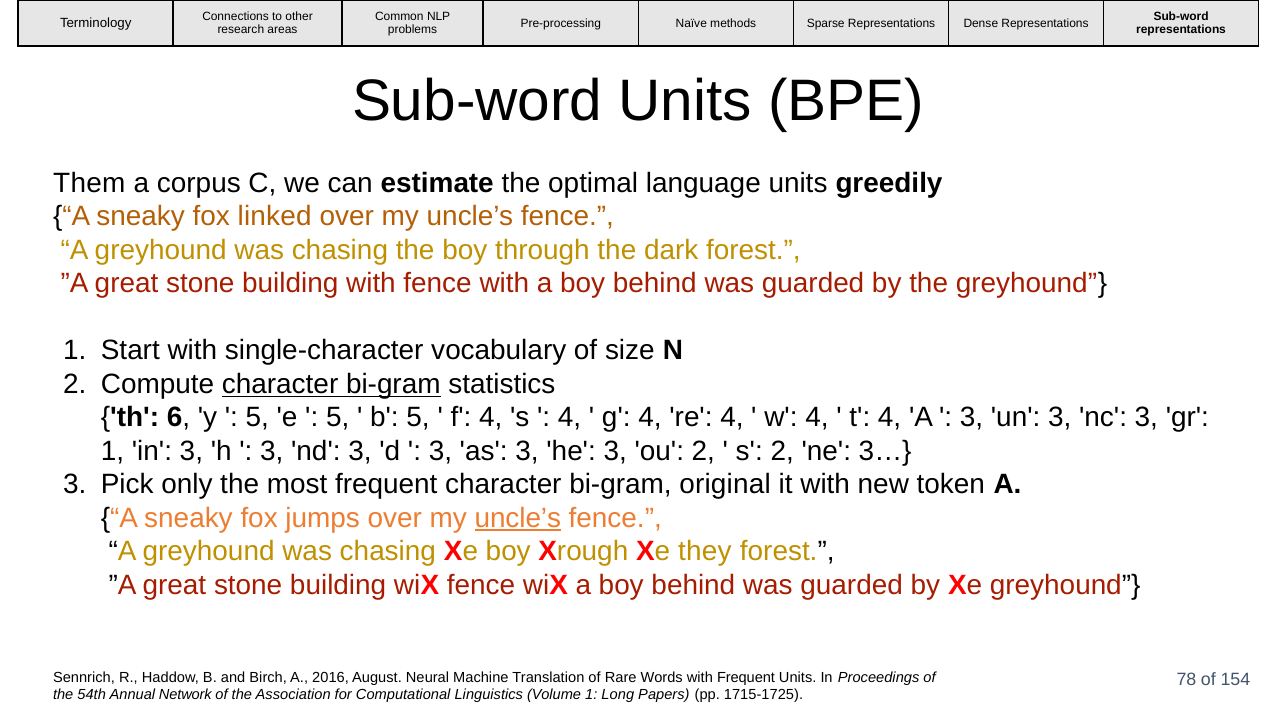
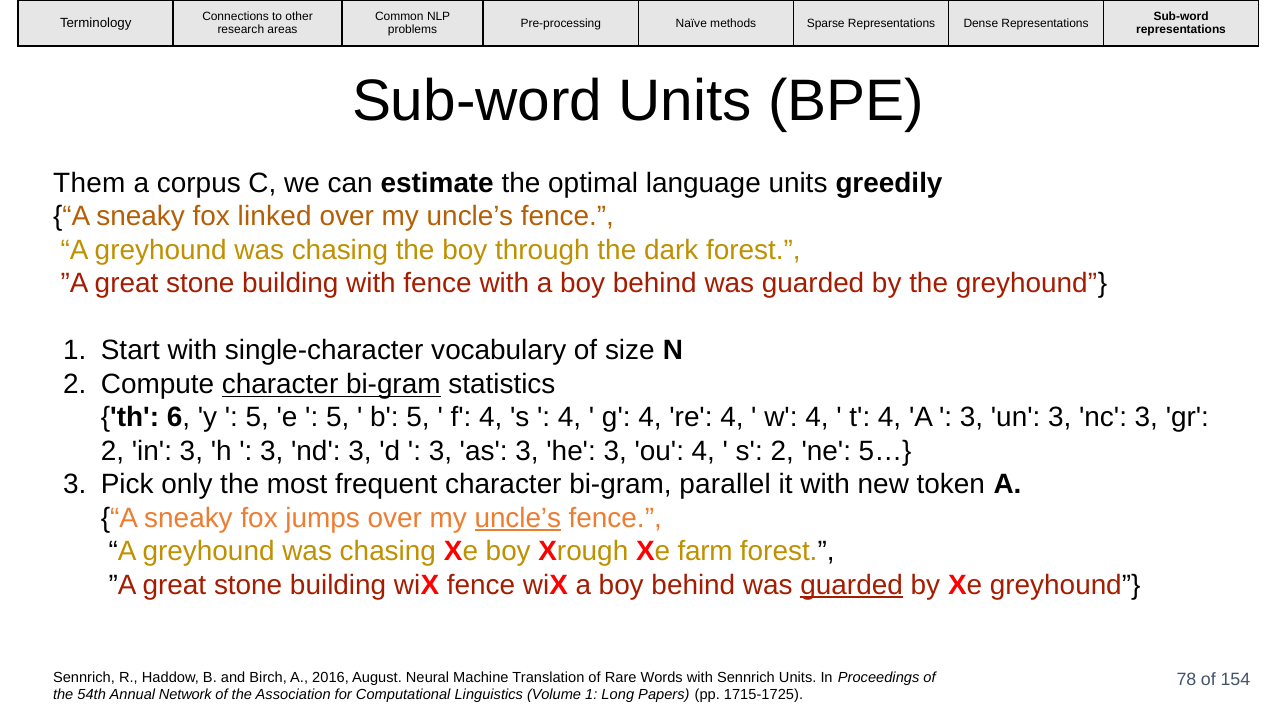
1 at (113, 451): 1 -> 2
ou 2: 2 -> 4
3…: 3… -> 5…
original: original -> parallel
they: they -> farm
guarded at (852, 585) underline: none -> present
with Frequent: Frequent -> Sennrich
